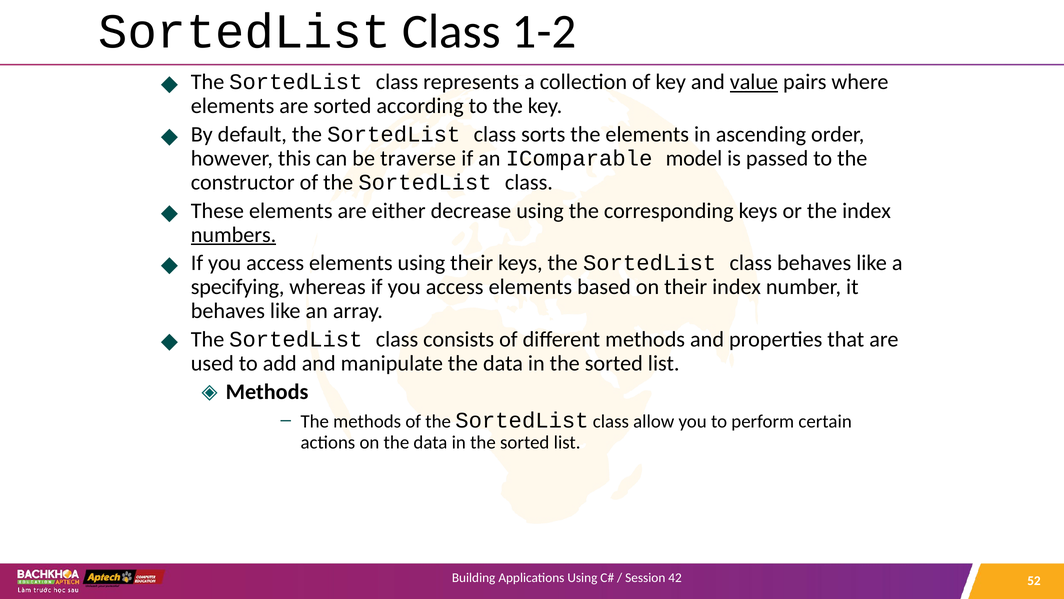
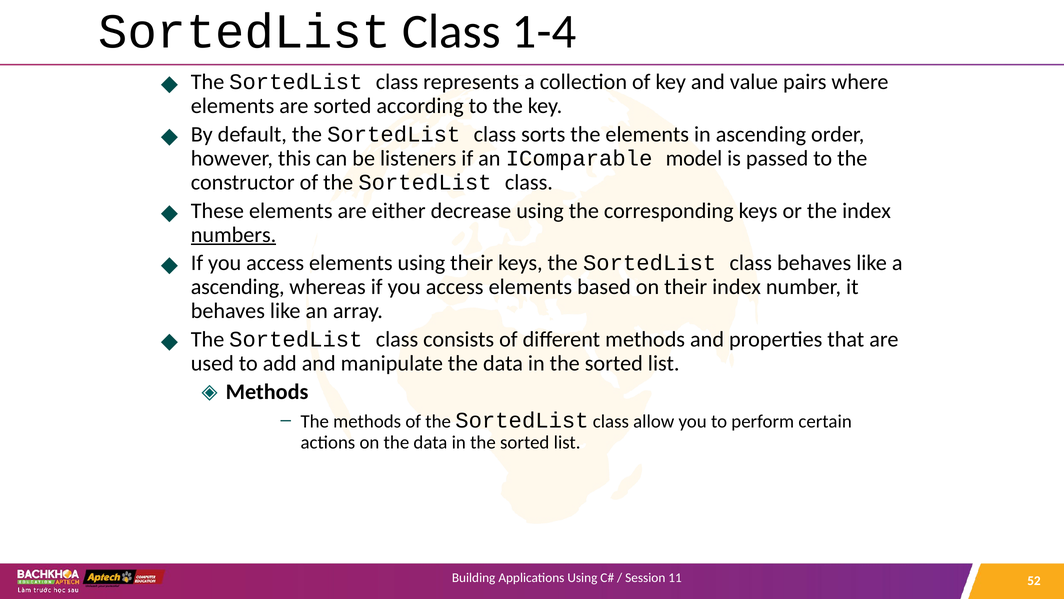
1-2: 1-2 -> 1-4
value underline: present -> none
traverse: traverse -> listeners
specifying at (238, 287): specifying -> ascending
42: 42 -> 11
